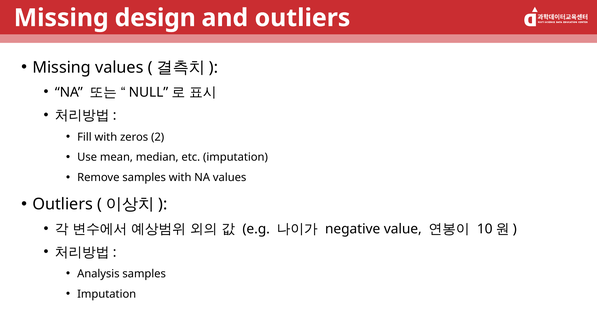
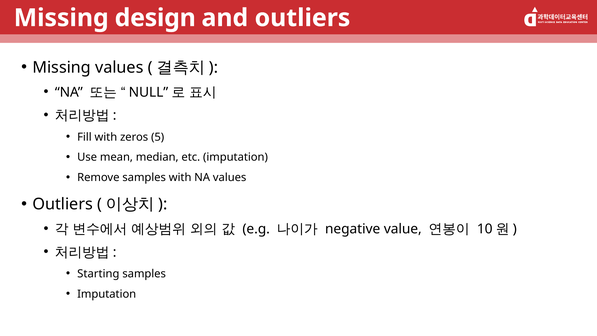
2: 2 -> 5
Analysis: Analysis -> Starting
